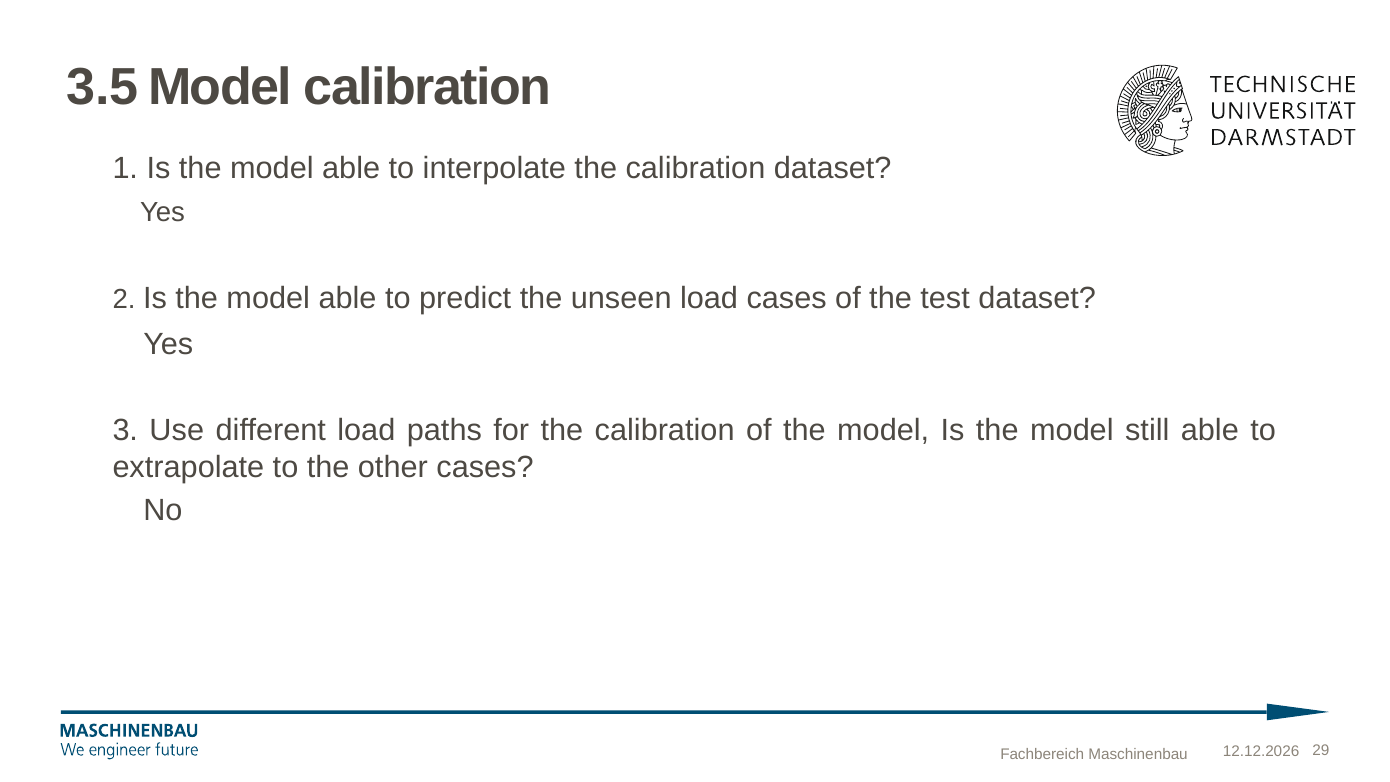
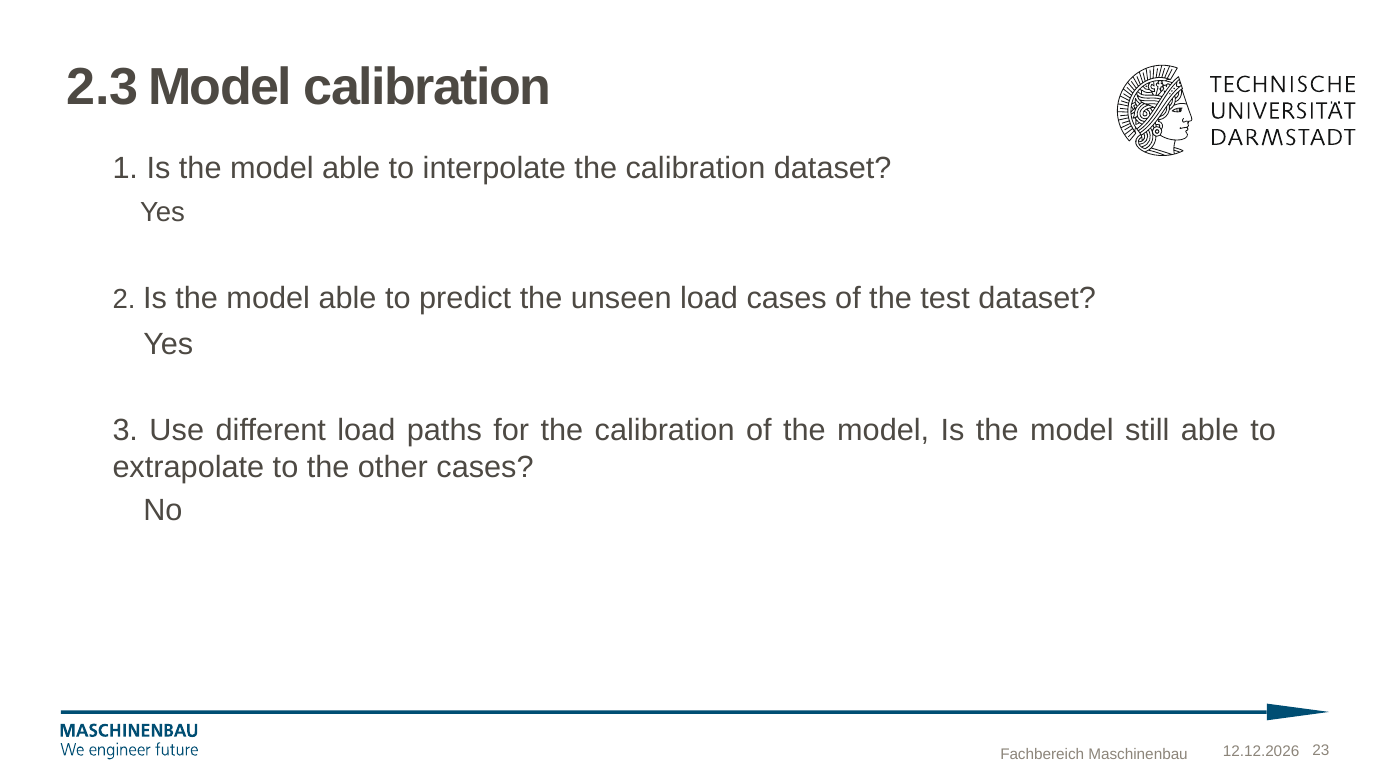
3.5: 3.5 -> 2.3
29: 29 -> 23
